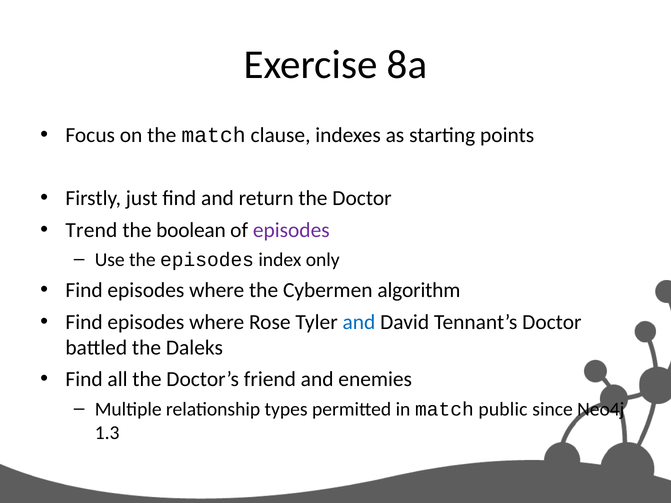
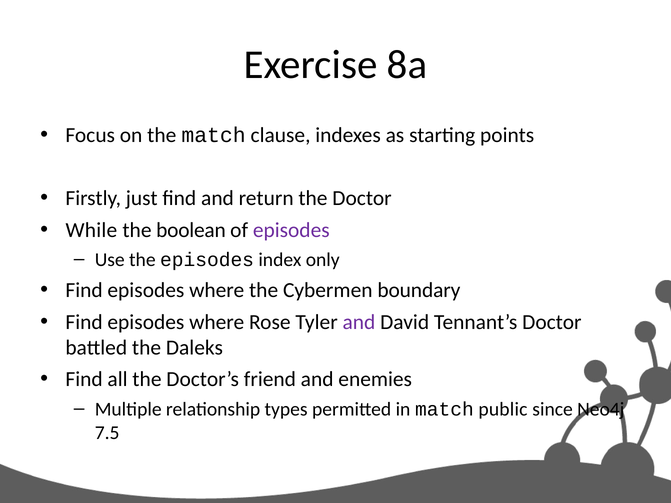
Trend: Trend -> While
algorithm: algorithm -> boundary
and at (359, 322) colour: blue -> purple
1.3: 1.3 -> 7.5
